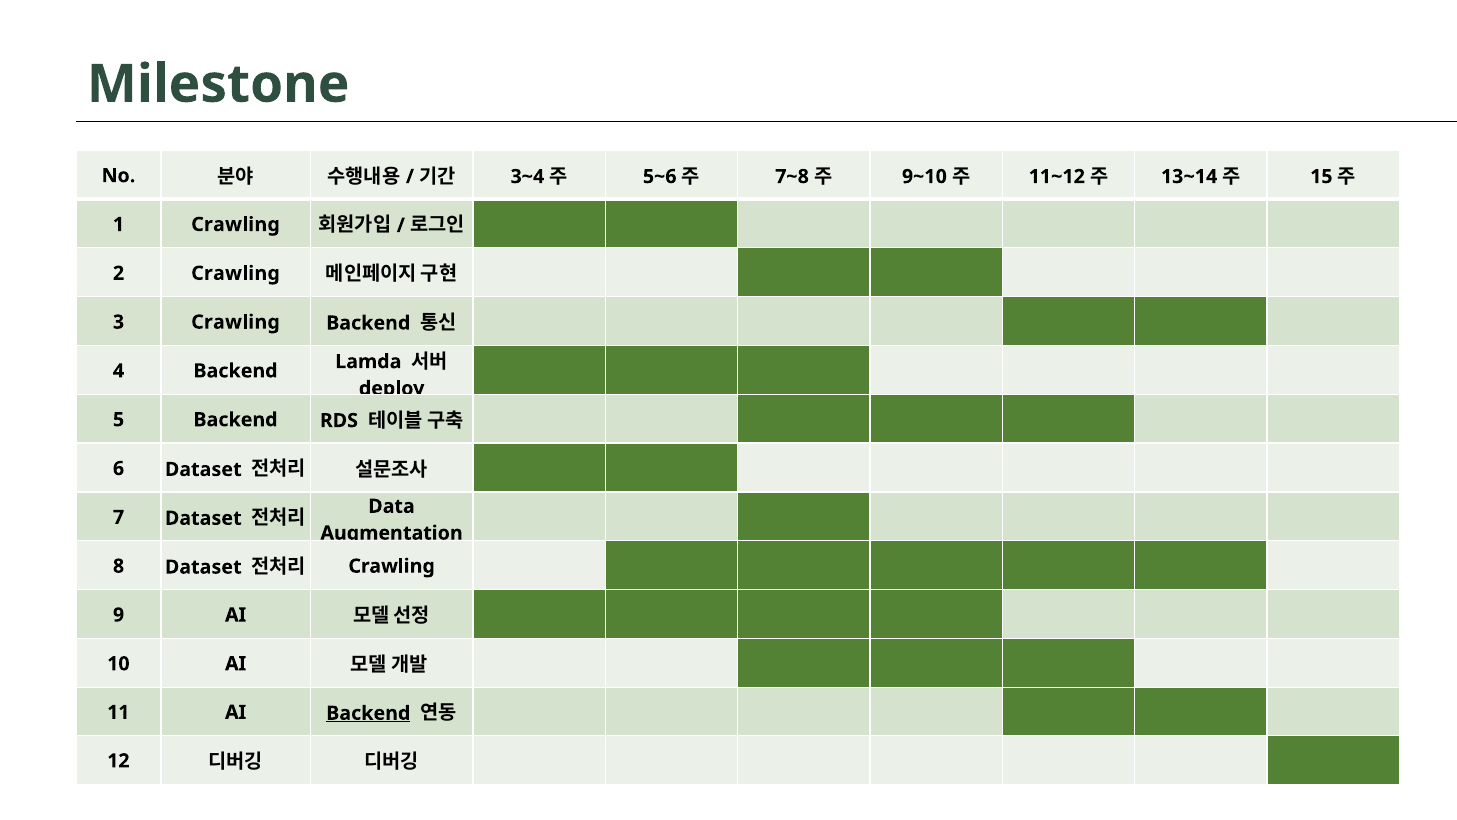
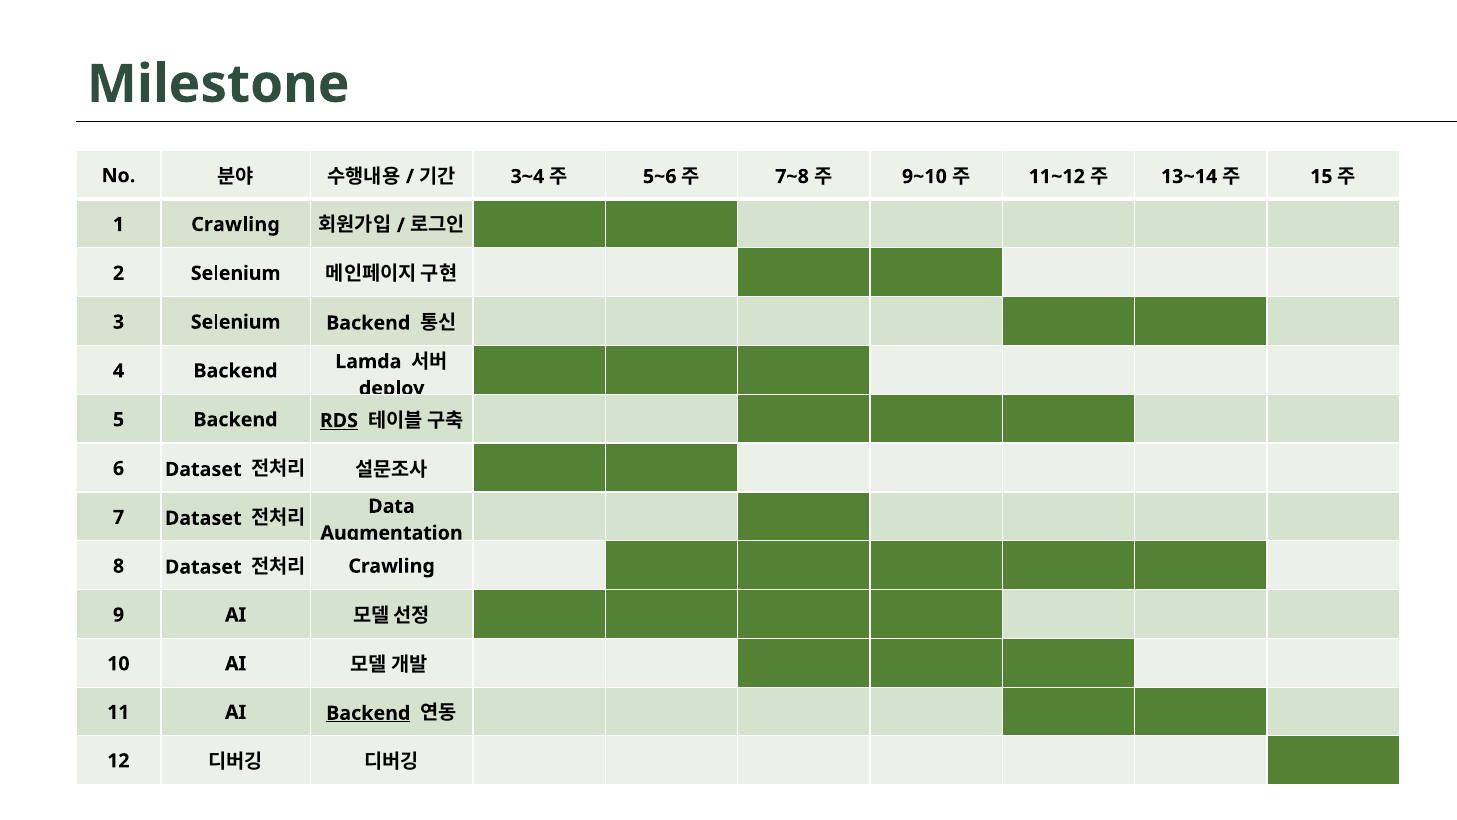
2 Crawling: Crawling -> Selenium
3 Crawling: Crawling -> Selenium
RDS underline: none -> present
